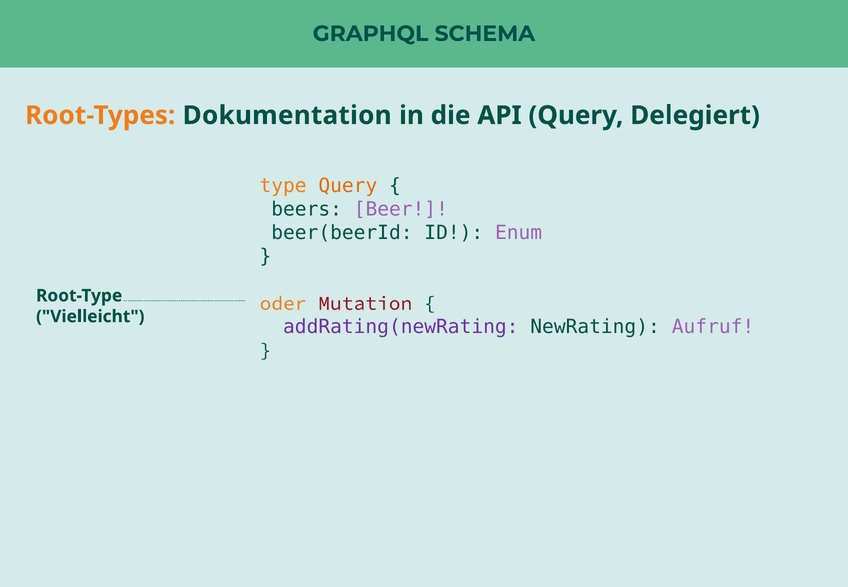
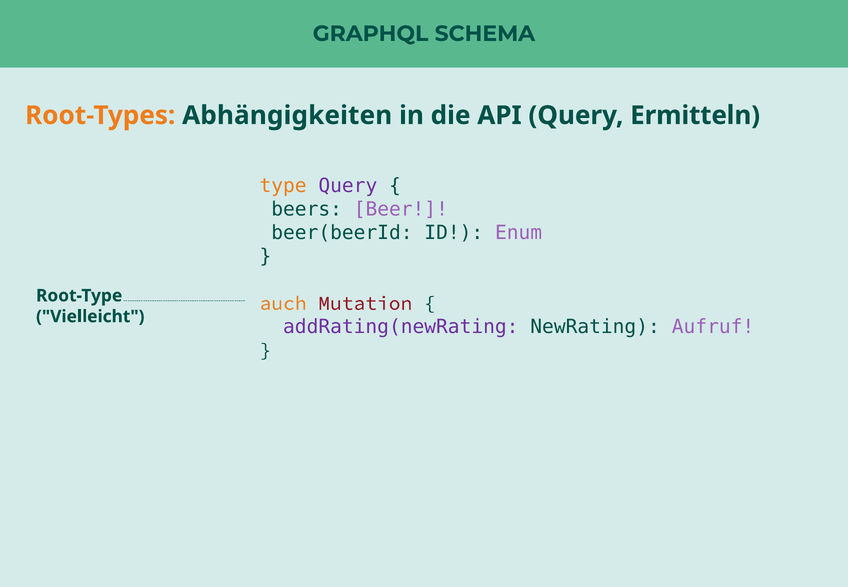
Dokumentation: Dokumentation -> Abhängigkeiten
Delegiert: Delegiert -> Ermitteln
Query at (348, 186) colour: orange -> purple
oder: oder -> auch
